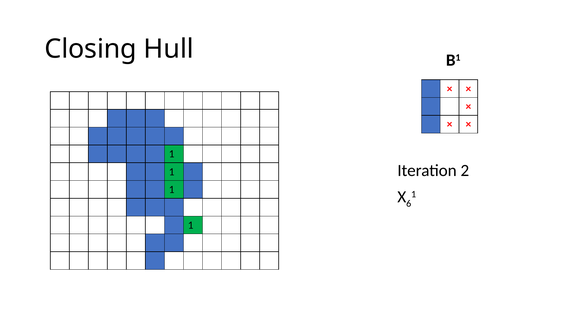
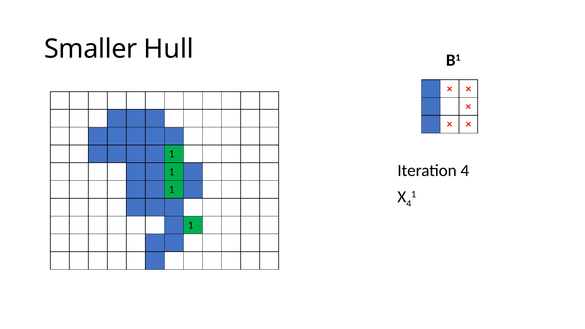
Closing: Closing -> Smaller
Iteration 2: 2 -> 4
6 at (409, 204): 6 -> 4
